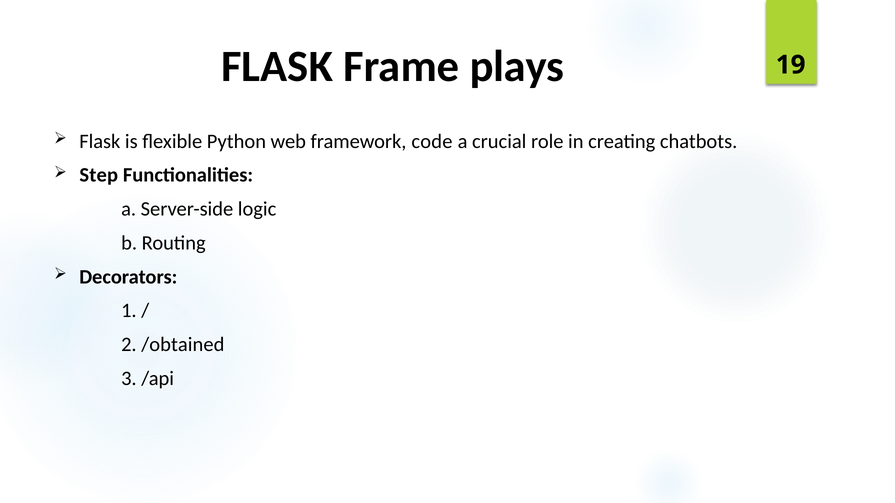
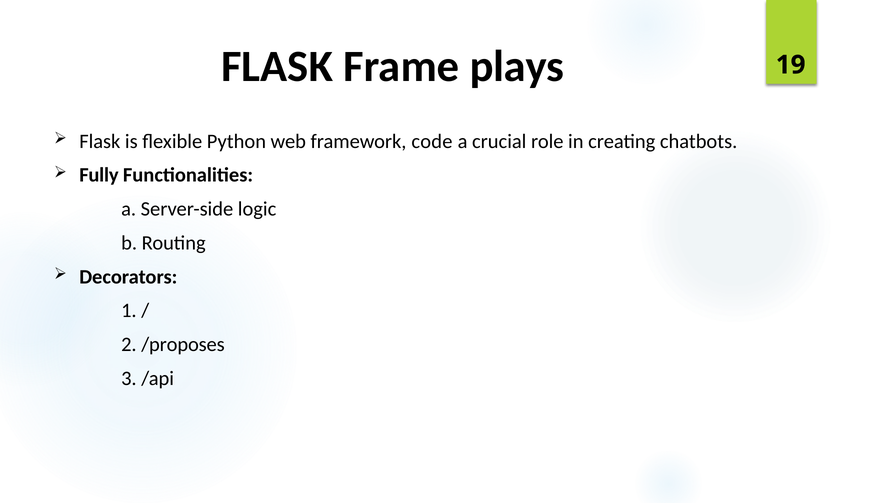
Step: Step -> Fully
/obtained: /obtained -> /proposes
